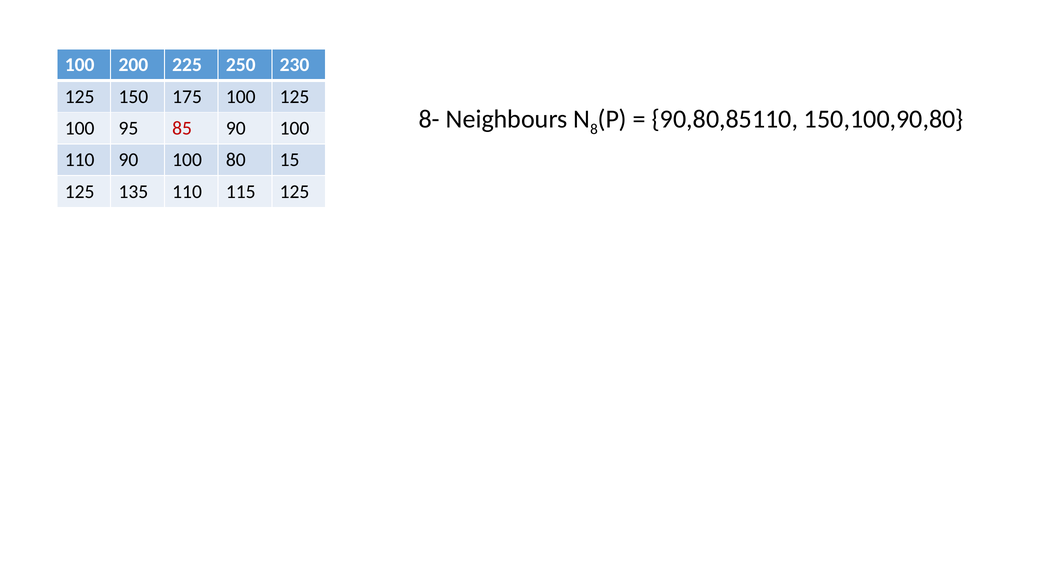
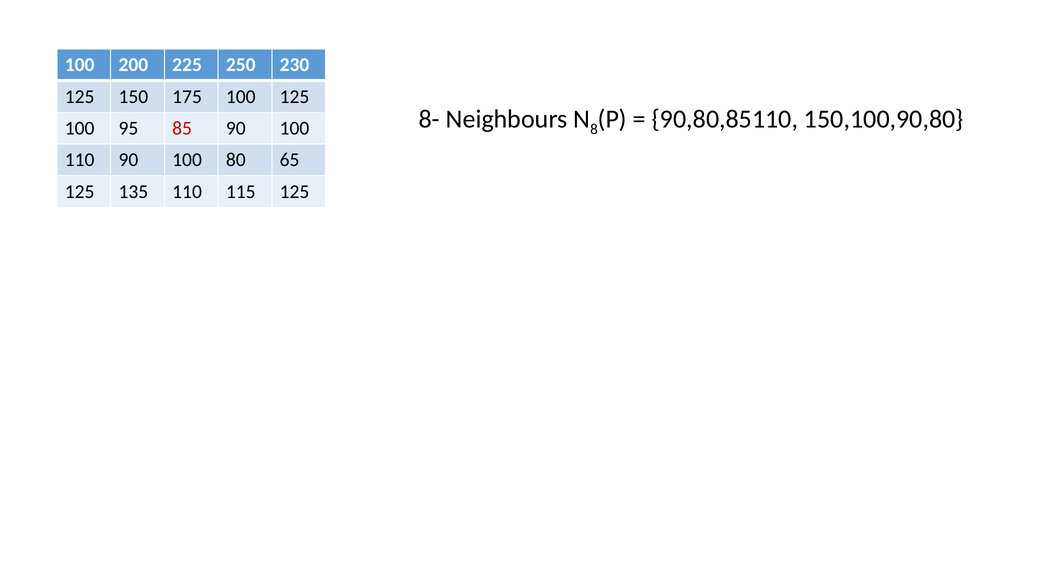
15: 15 -> 65
